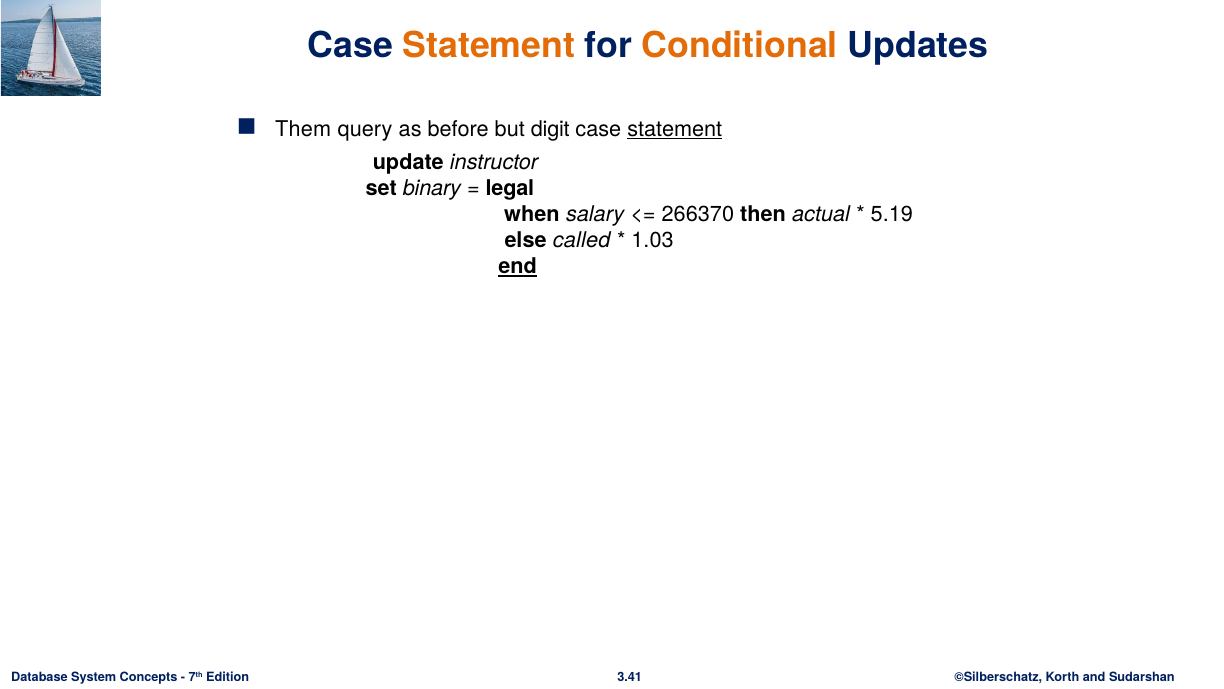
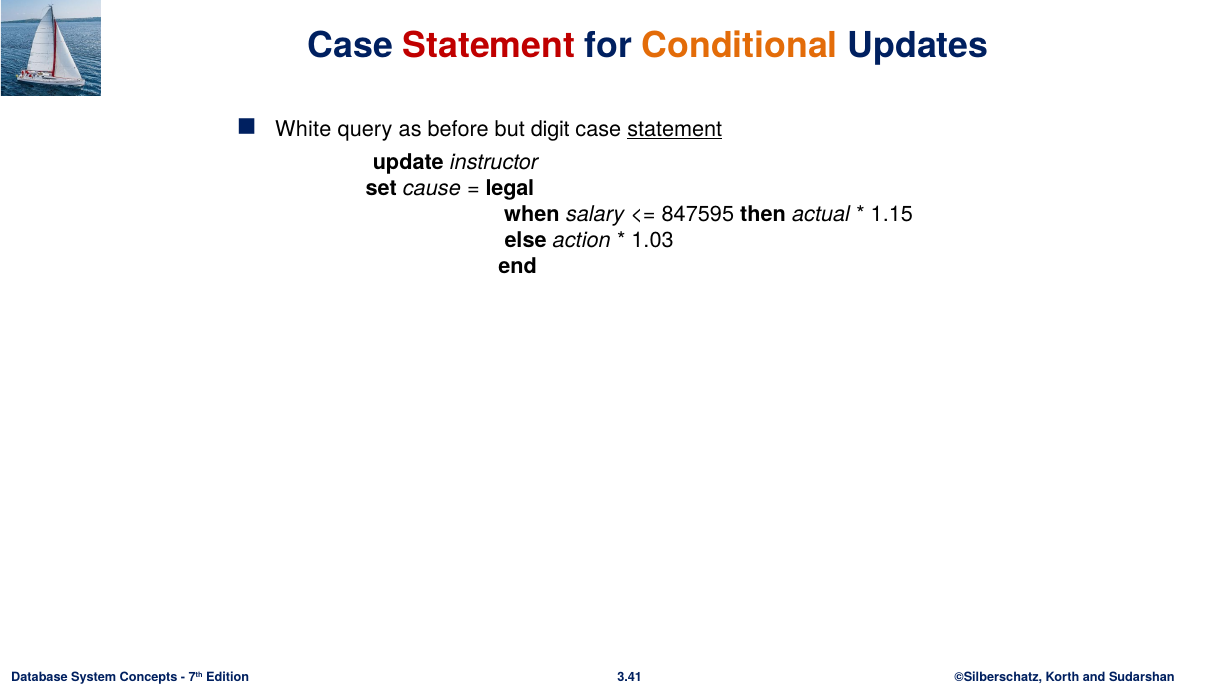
Statement at (489, 46) colour: orange -> red
Them: Them -> White
binary: binary -> cause
266370: 266370 -> 847595
5.19: 5.19 -> 1.15
called: called -> action
end underline: present -> none
